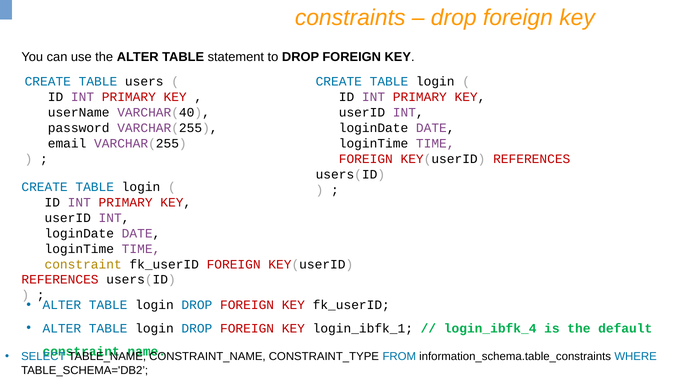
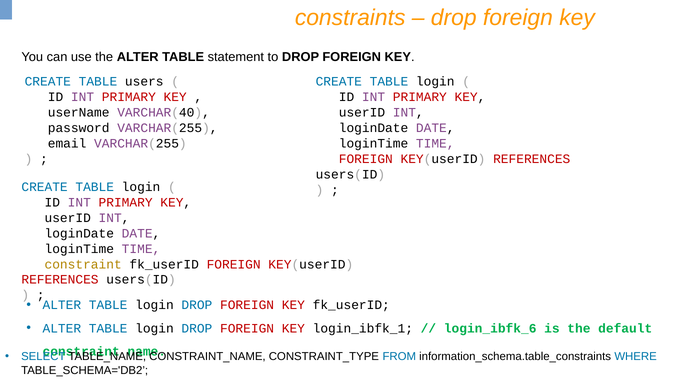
login_ibfk_4: login_ibfk_4 -> login_ibfk_6
